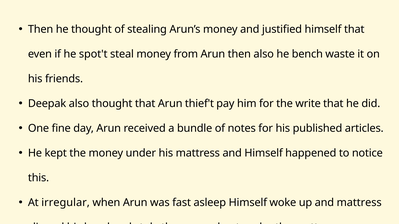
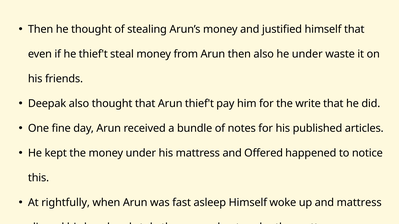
he spot't: spot't -> thief't
he bench: bench -> under
and Himself: Himself -> Offered
irregular: irregular -> rightfully
